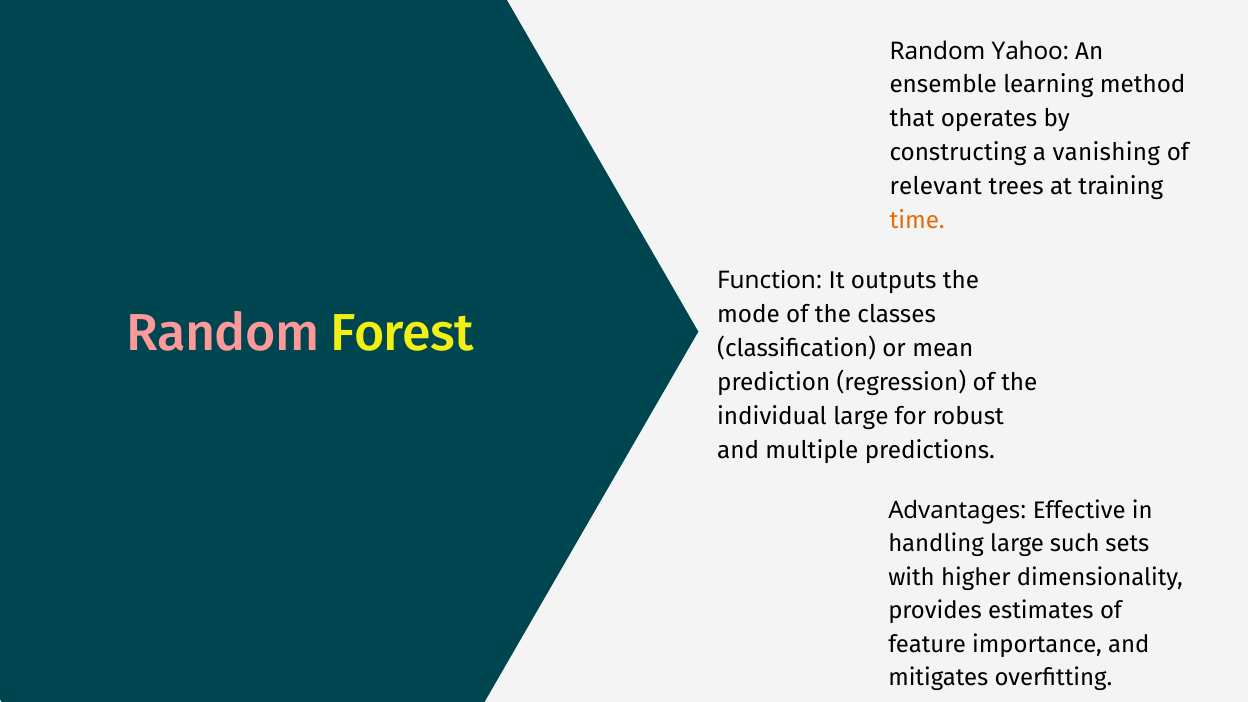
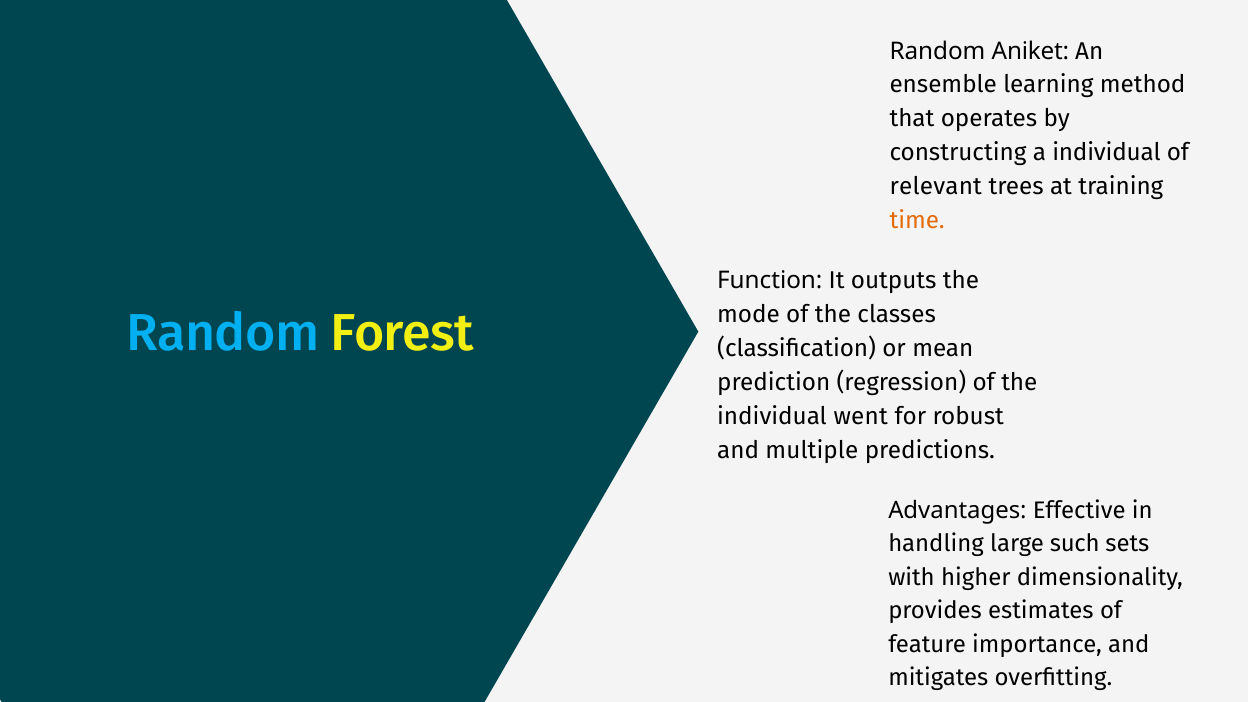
Yahoo: Yahoo -> Aniket
a vanishing: vanishing -> individual
Random at (223, 333) colour: pink -> light blue
individual large: large -> went
